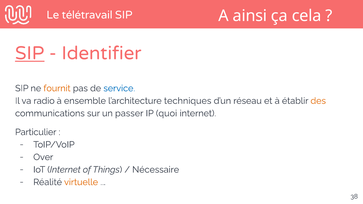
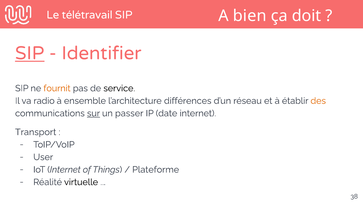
ainsi: ainsi -> bien
cela: cela -> doit
service colour: blue -> black
techniques: techniques -> différences
sur underline: none -> present
quoi: quoi -> date
Particulier: Particulier -> Transport
Over: Over -> User
Nécessaire: Nécessaire -> Plateforme
virtuelle colour: orange -> black
